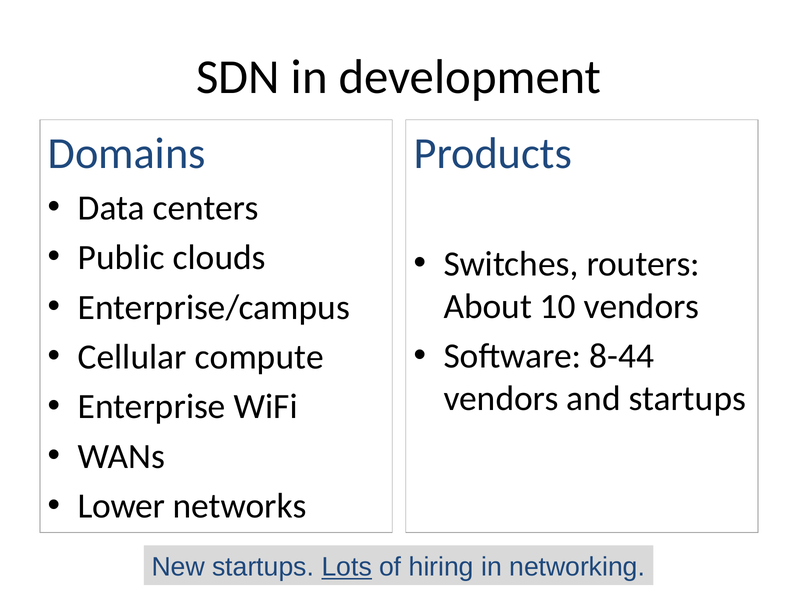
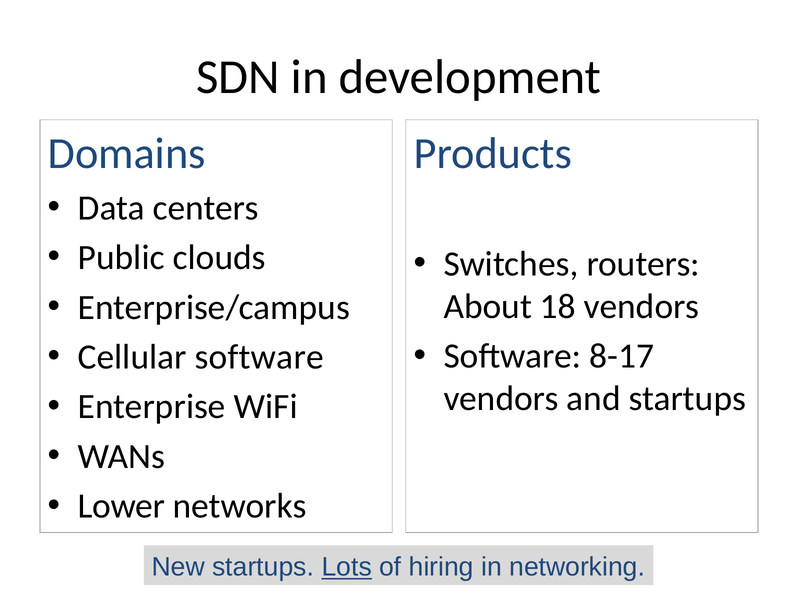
10: 10 -> 18
8-44: 8-44 -> 8-17
Cellular compute: compute -> software
